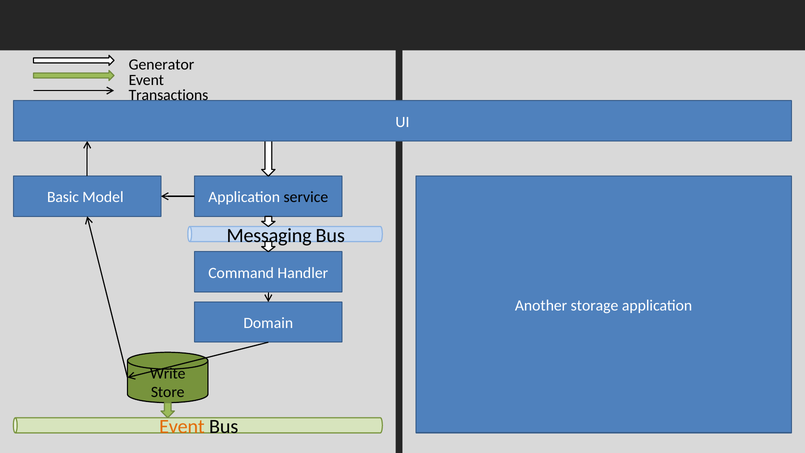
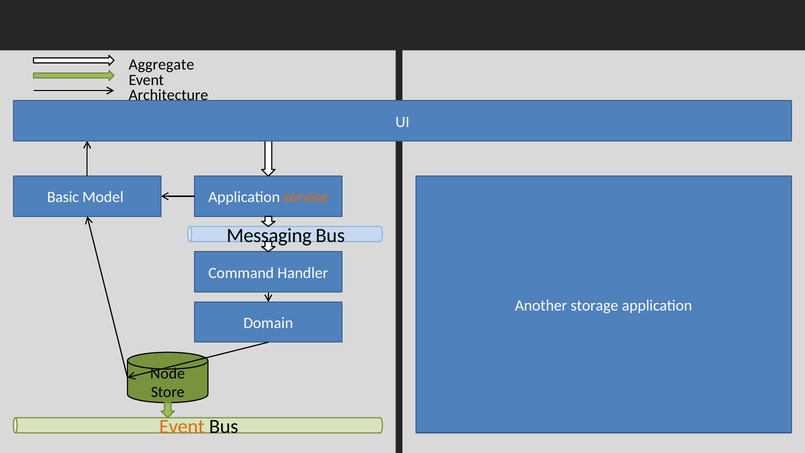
Generator: Generator -> Aggregate
Transactions: Transactions -> Architecture
service colour: black -> orange
Write: Write -> Node
